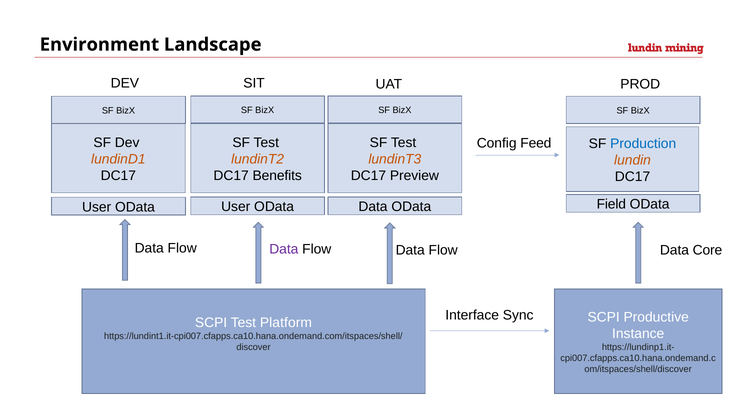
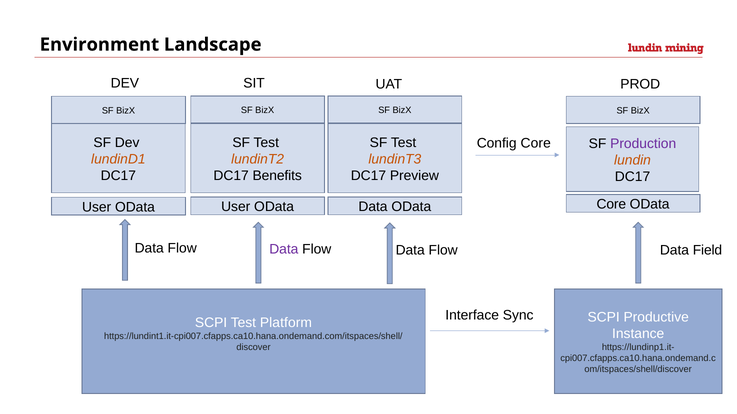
Config Feed: Feed -> Core
Production colour: blue -> purple
OData Field: Field -> Core
Core: Core -> Field
